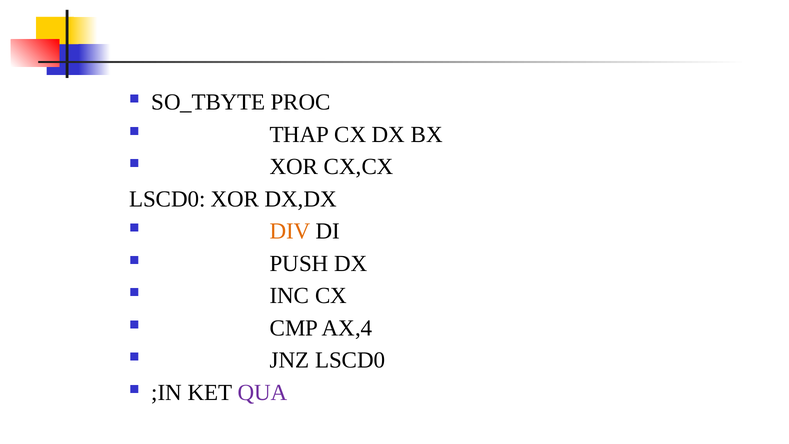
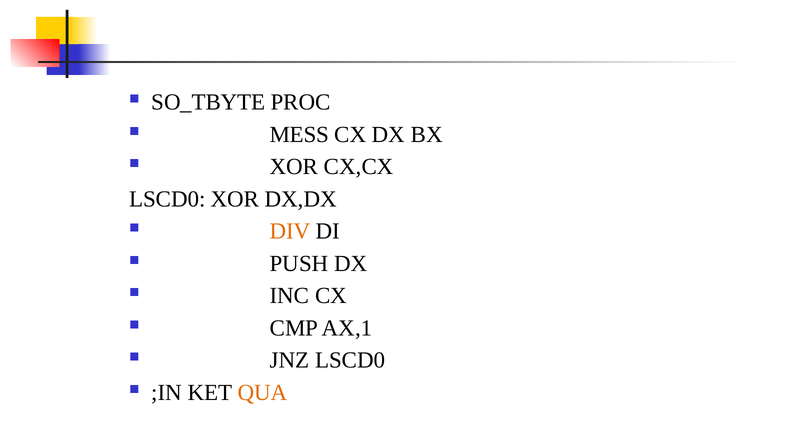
THAP: THAP -> MESS
AX,4: AX,4 -> AX,1
QUA colour: purple -> orange
